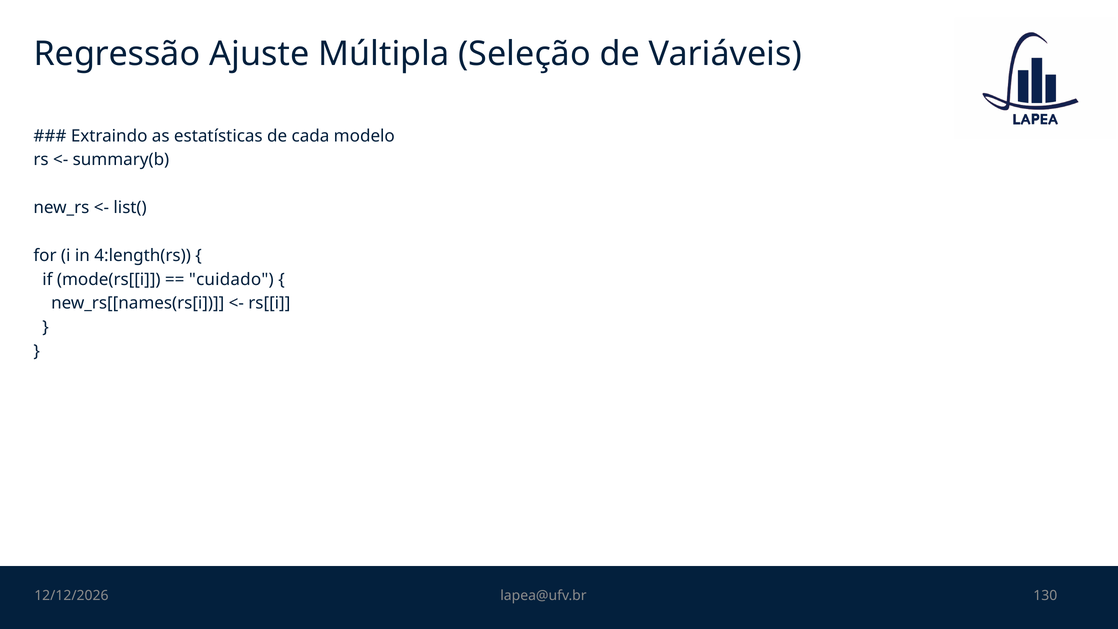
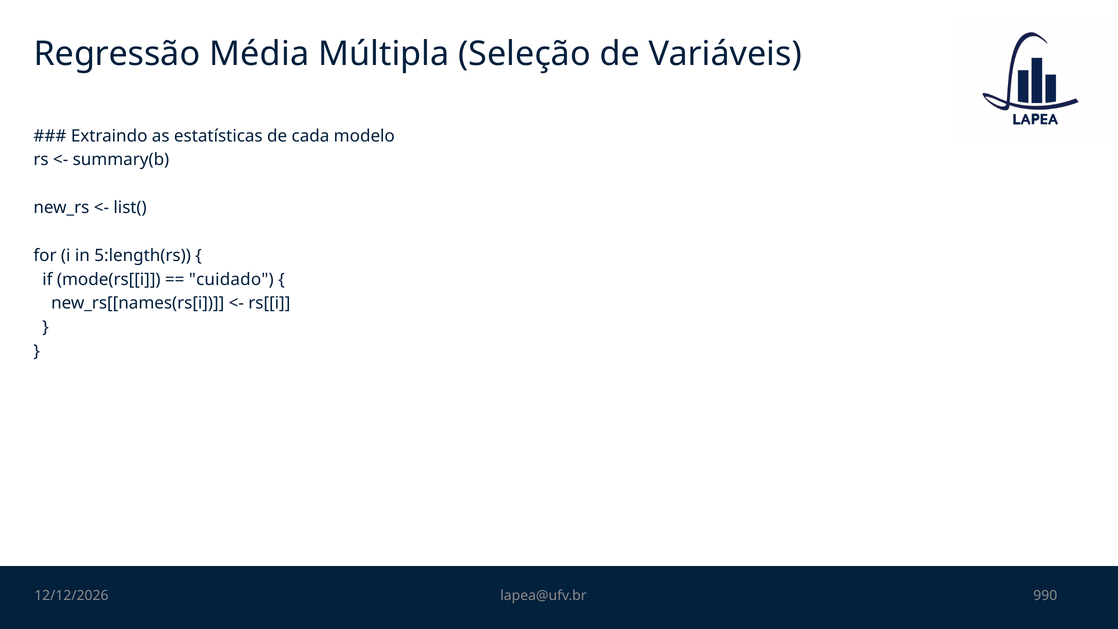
Ajuste: Ajuste -> Média
4:length(rs: 4:length(rs -> 5:length(rs
130: 130 -> 990
